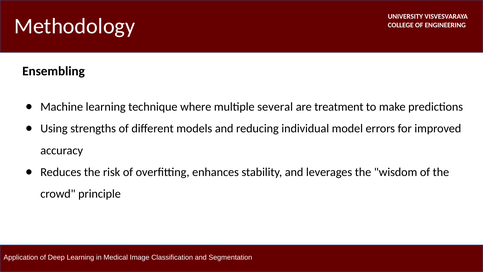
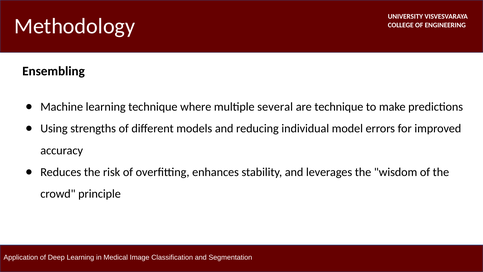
are treatment: treatment -> technique
